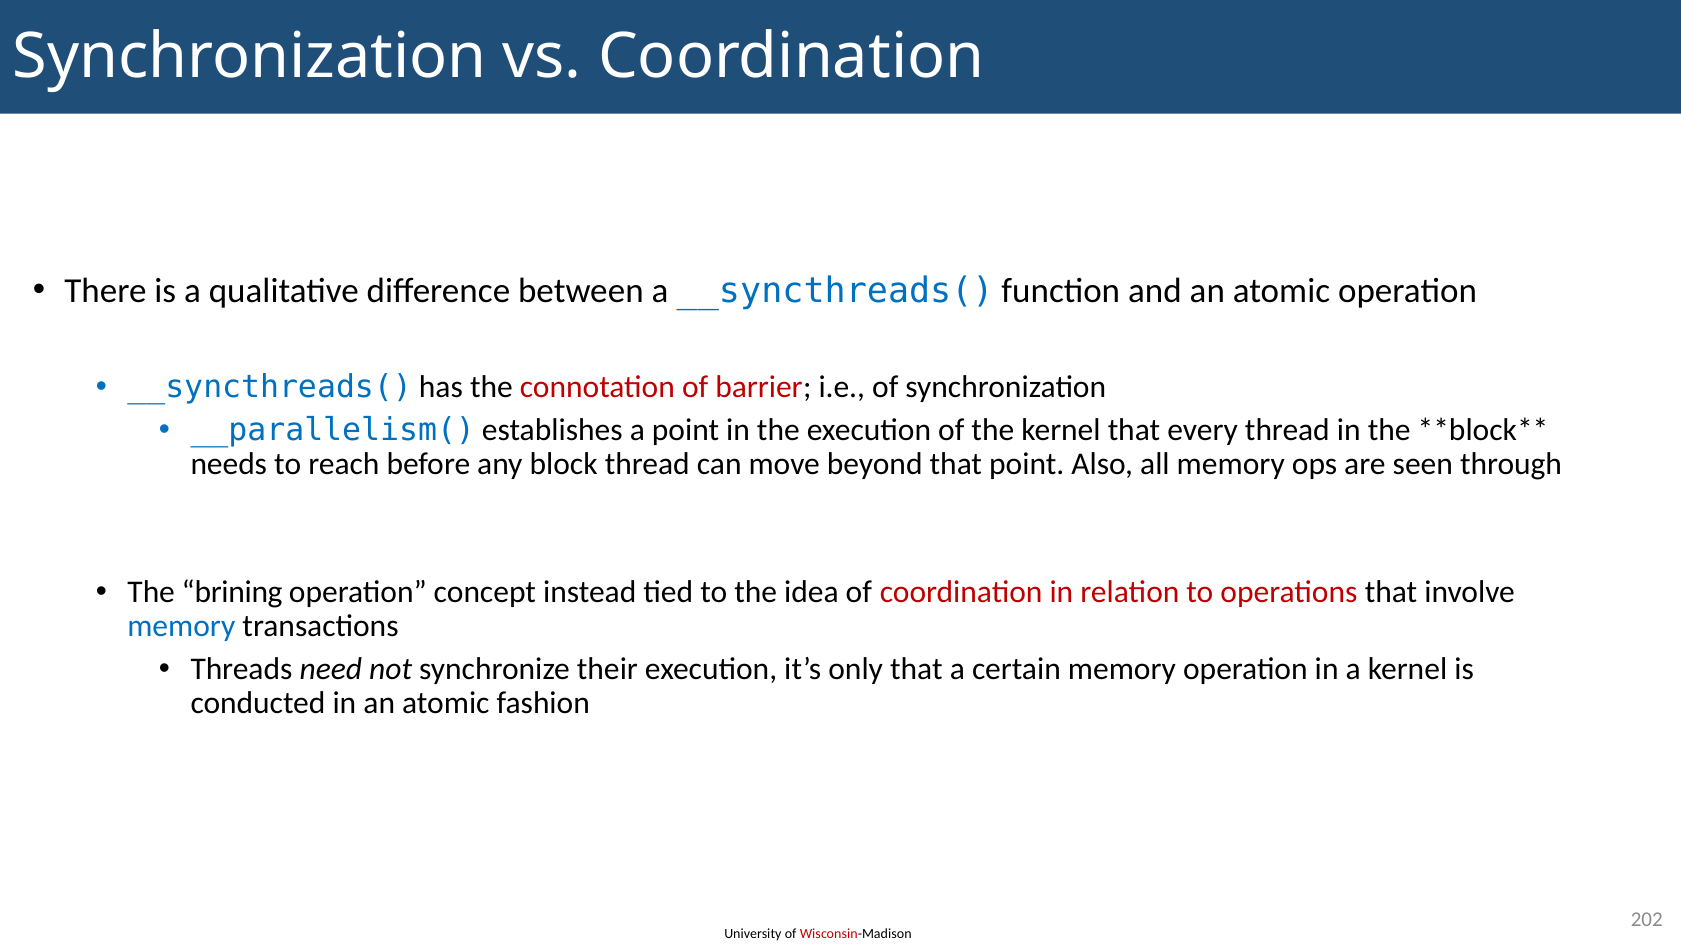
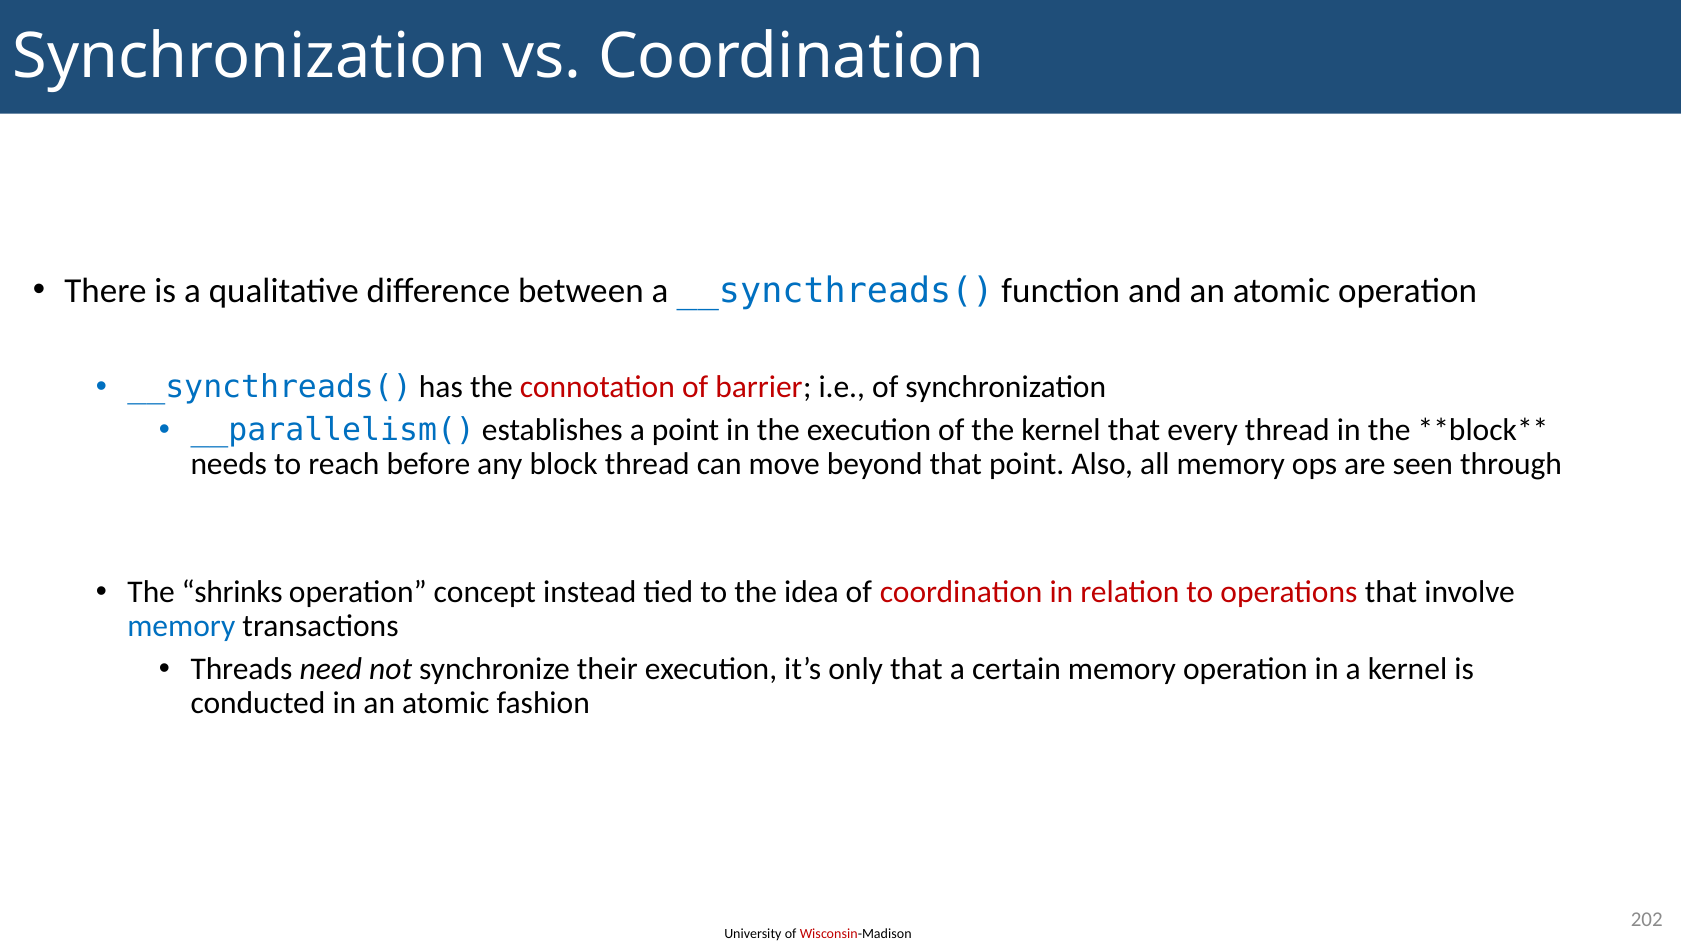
brining: brining -> shrinks
